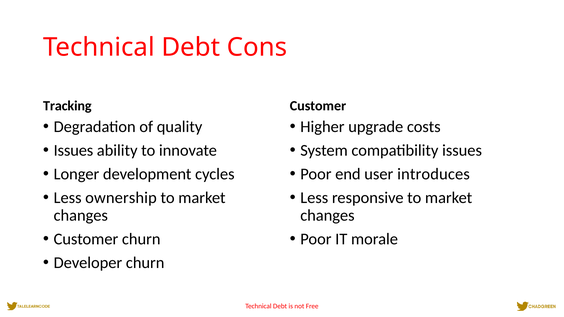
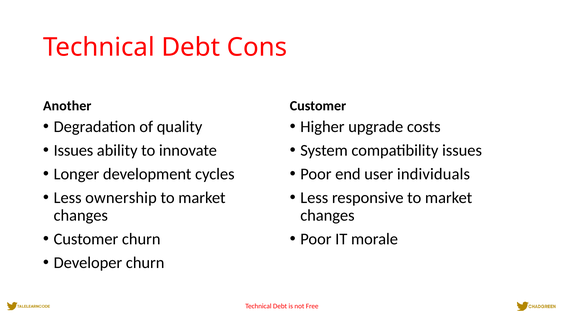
Tracking: Tracking -> Another
introduces: introduces -> individuals
